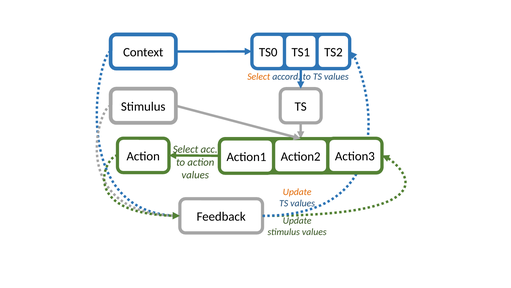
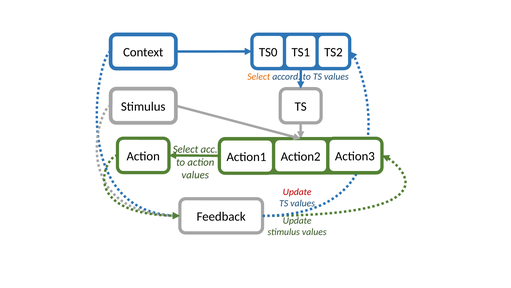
Update at (297, 191) colour: orange -> red
